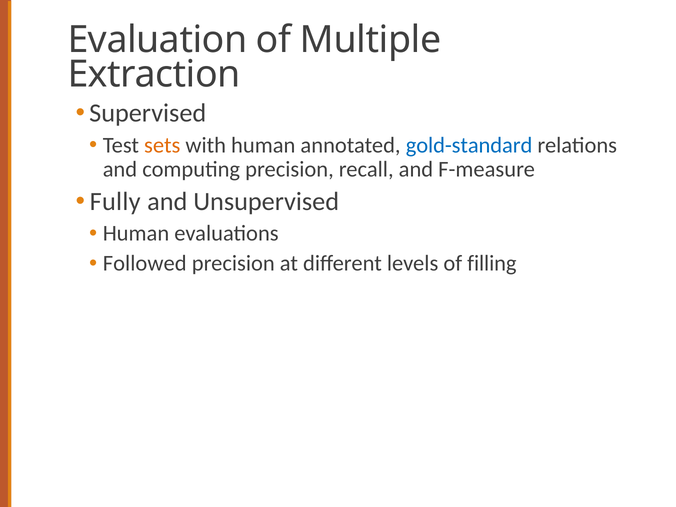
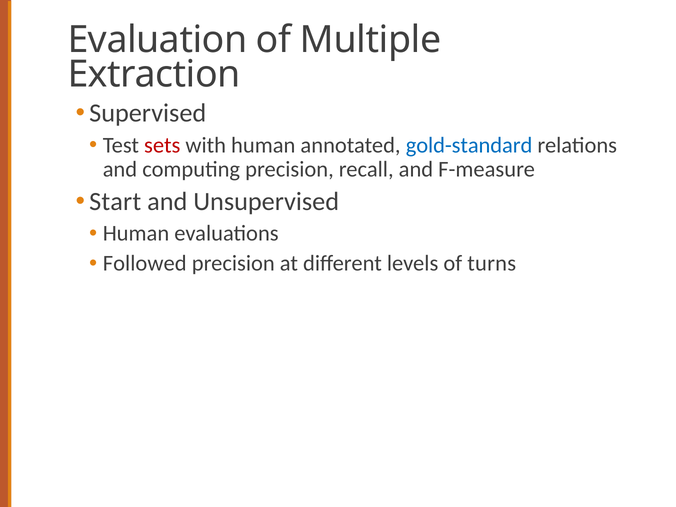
sets colour: orange -> red
Fully: Fully -> Start
filling: filling -> turns
